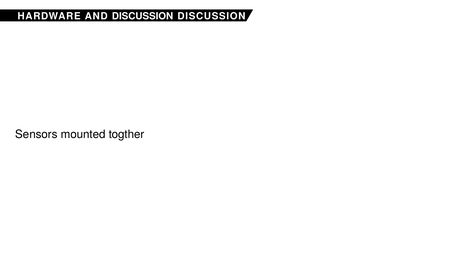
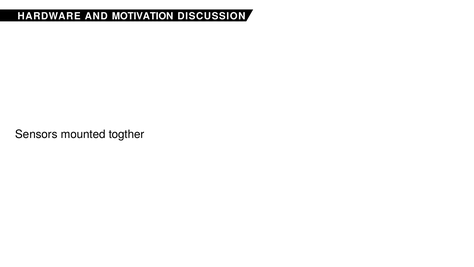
AND DISCUSSION: DISCUSSION -> MOTIVATION
